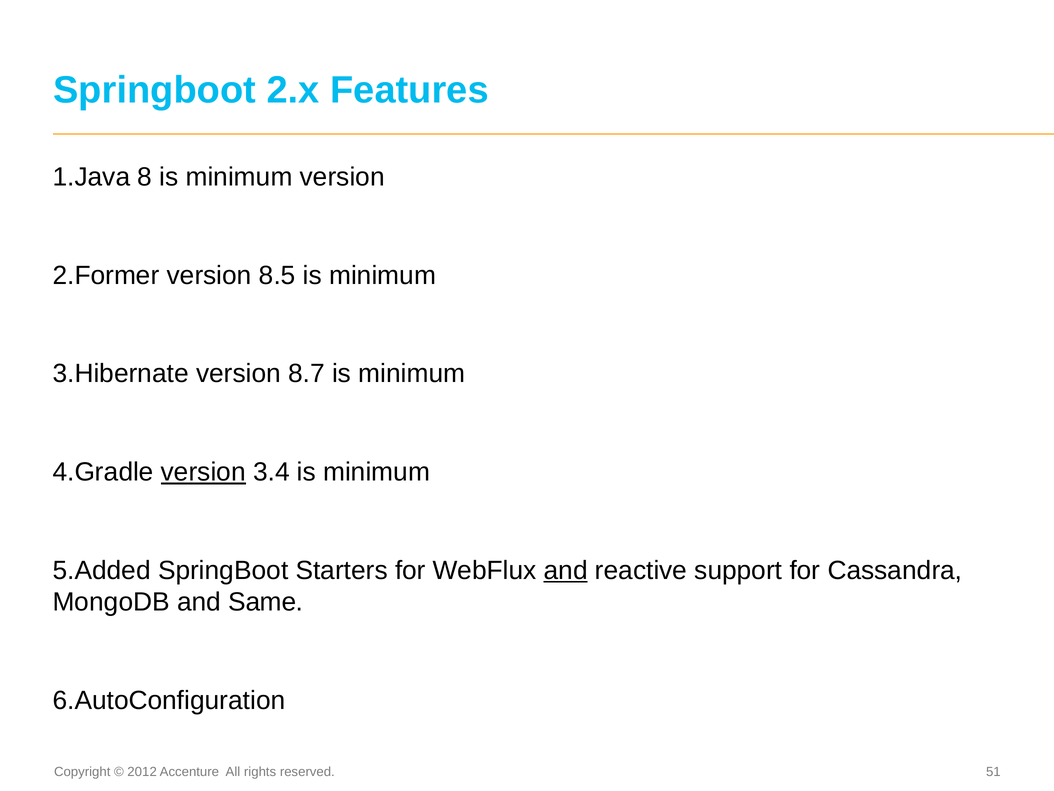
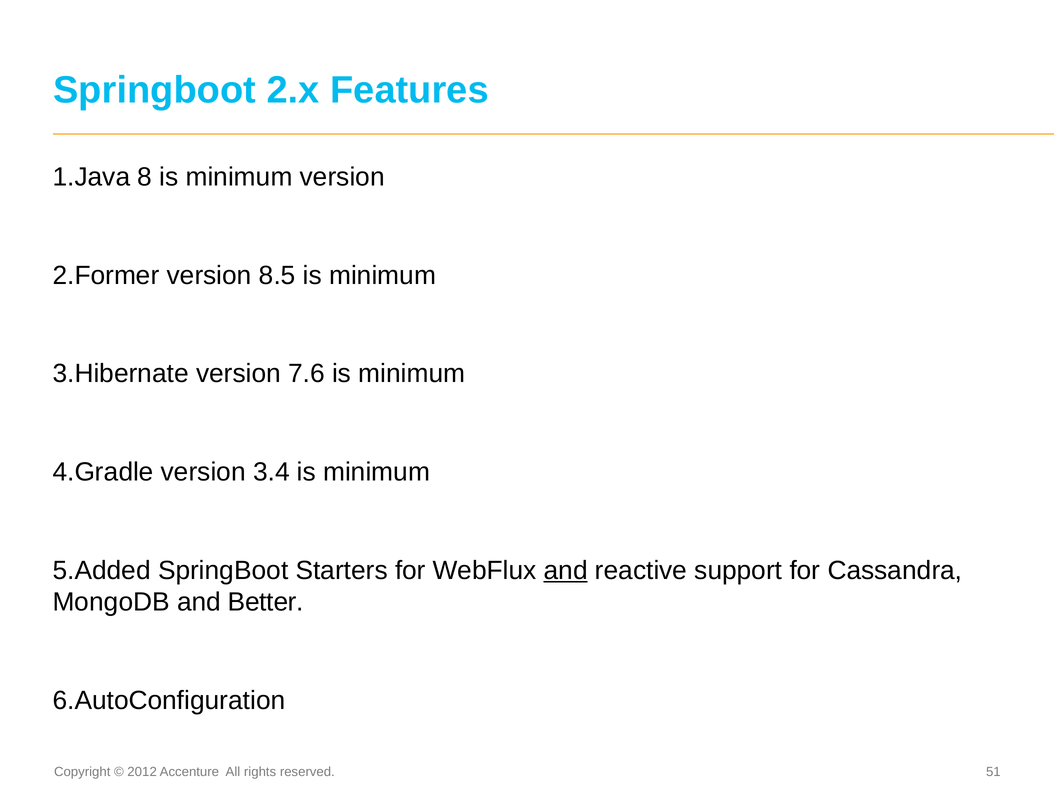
8.7: 8.7 -> 7.6
version at (203, 472) underline: present -> none
Same: Same -> Better
